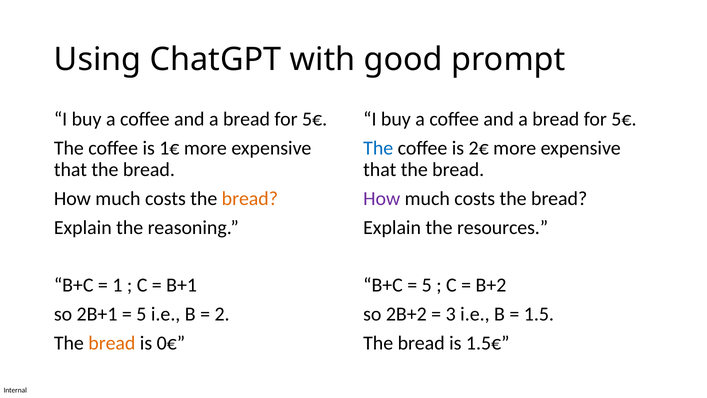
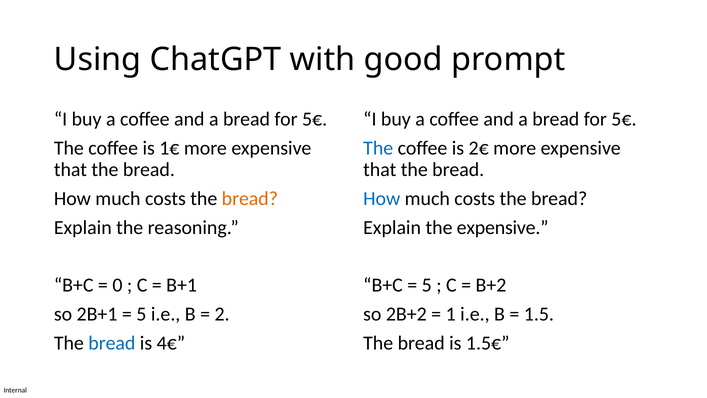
How at (382, 198) colour: purple -> blue
the resources: resources -> expensive
1: 1 -> 0
3: 3 -> 1
bread at (112, 343) colour: orange -> blue
0€: 0€ -> 4€
